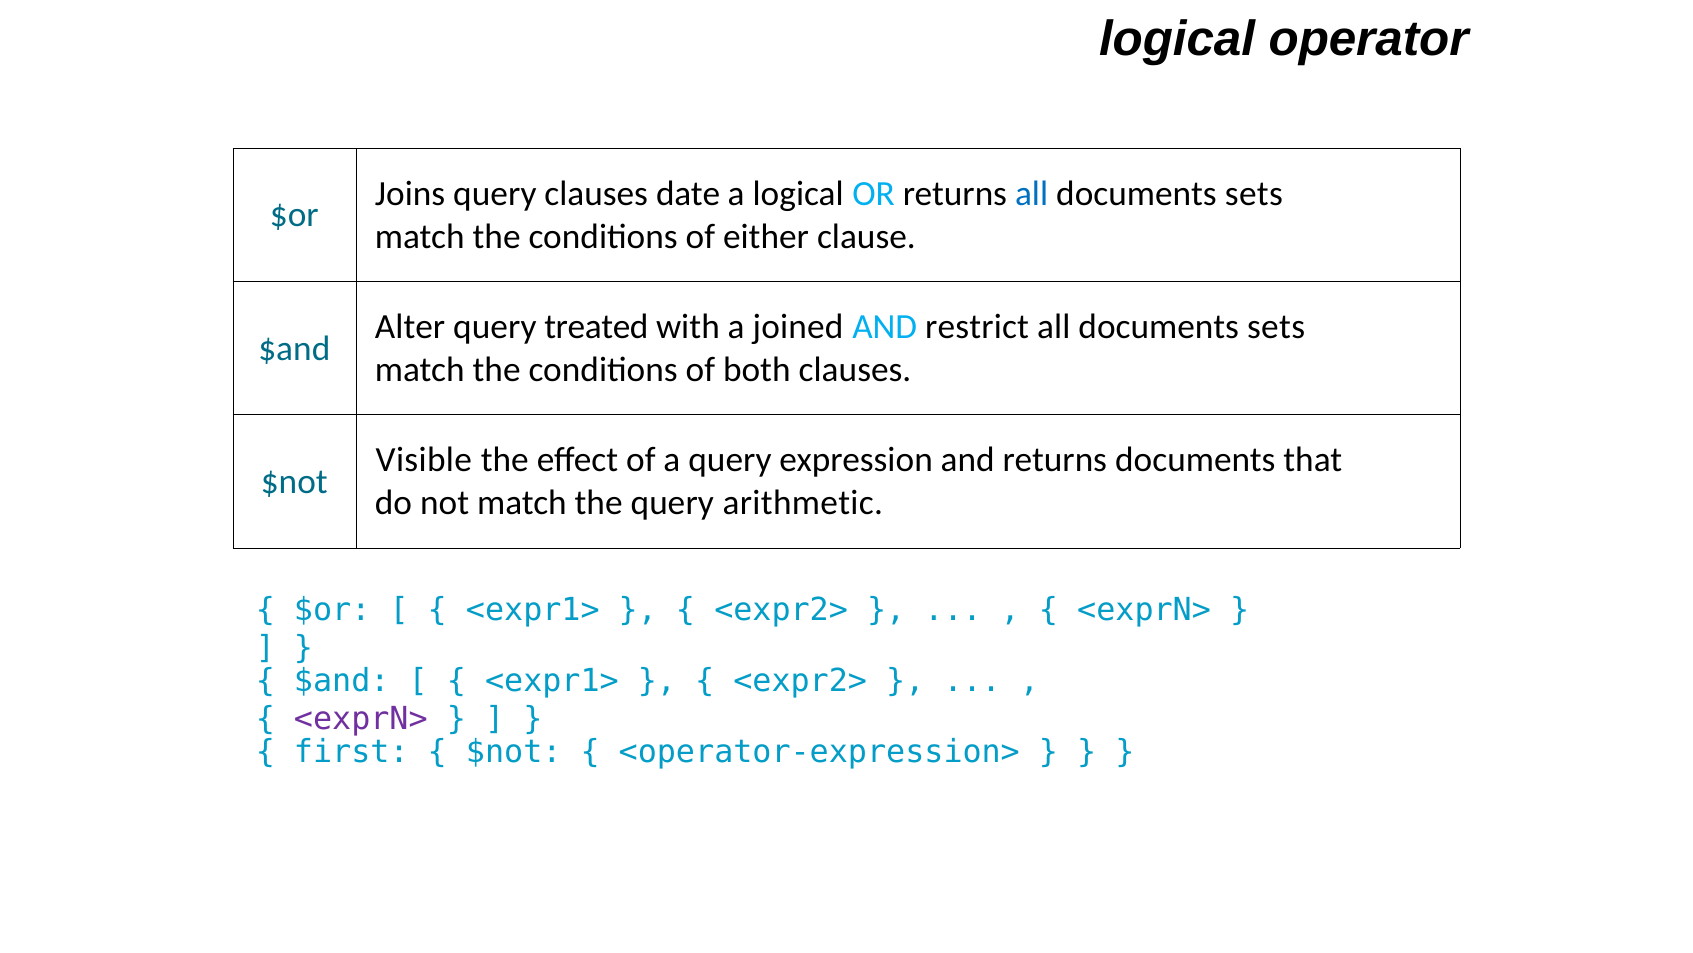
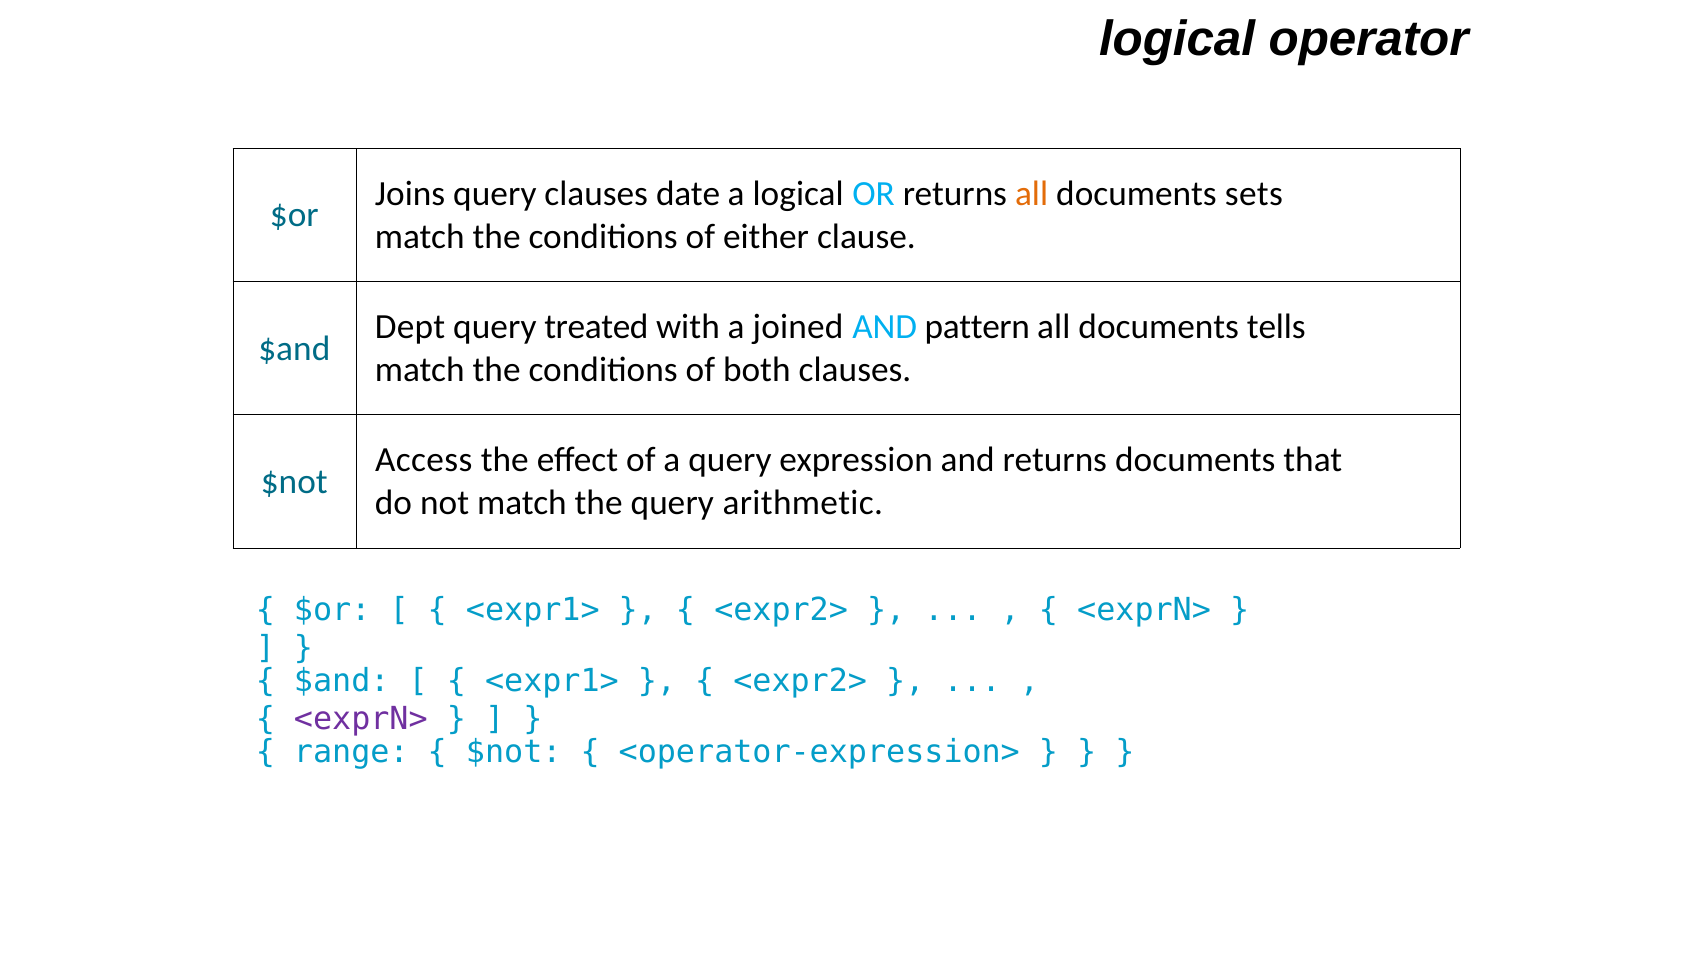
all at (1032, 193) colour: blue -> orange
Alter: Alter -> Dept
restrict: restrict -> pattern
sets at (1276, 327): sets -> tells
Visible: Visible -> Access
first: first -> range
